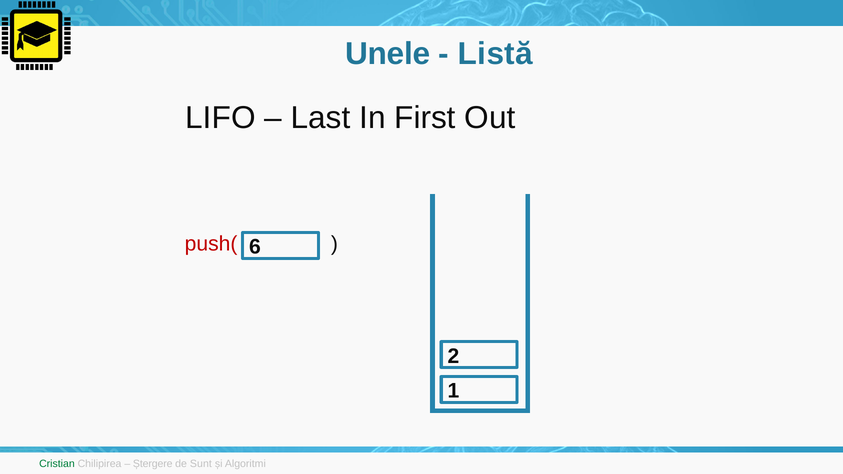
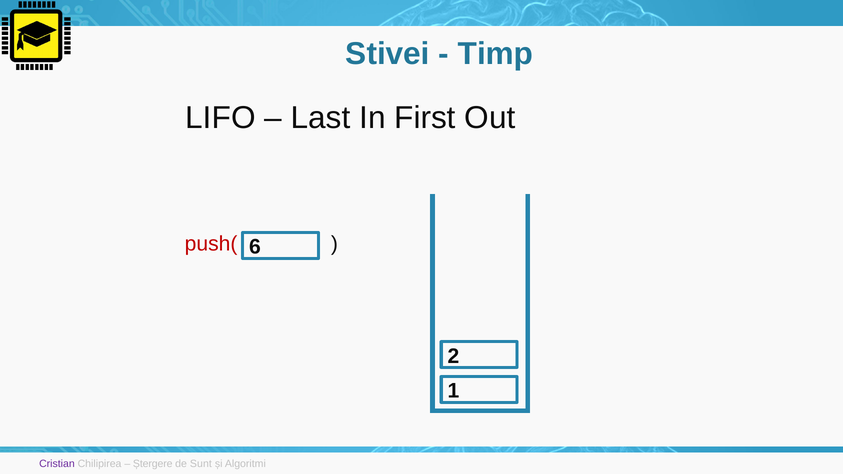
Unele: Unele -> Stivei
Listă: Listă -> Timp
Cristian colour: green -> purple
